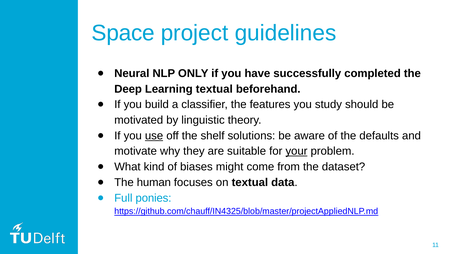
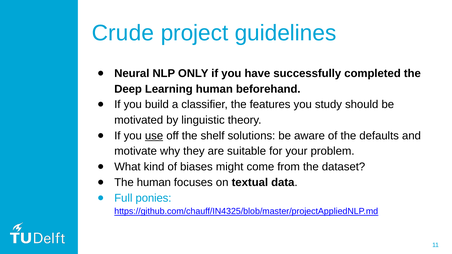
Space: Space -> Crude
Learning textual: textual -> human
your underline: present -> none
